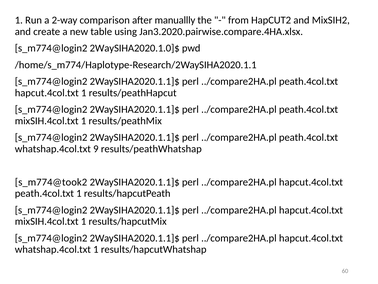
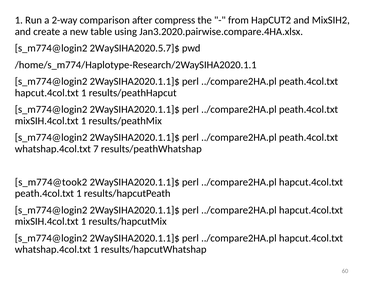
manuallly: manuallly -> compress
2WaySIHA2020.1.0]$: 2WaySIHA2020.1.0]$ -> 2WaySIHA2020.5.7]$
9: 9 -> 7
